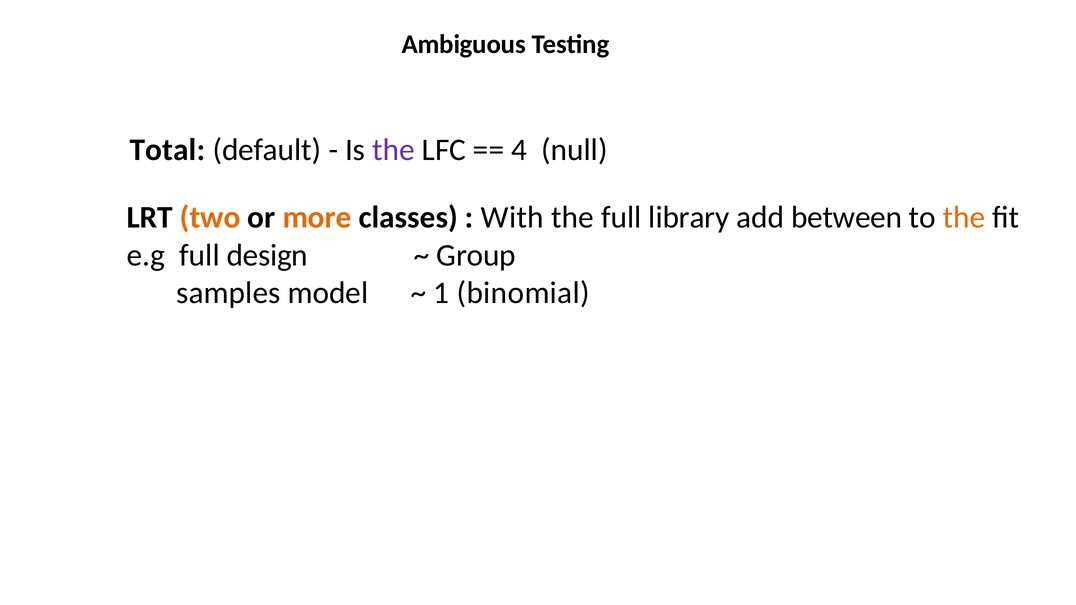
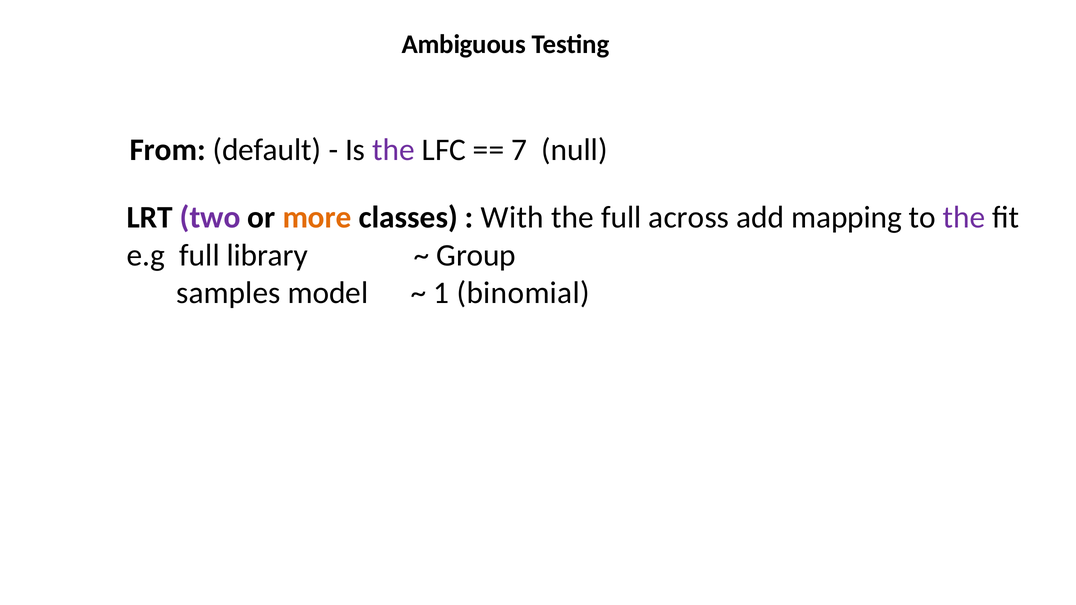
Total: Total -> From
4: 4 -> 7
two colour: orange -> purple
library: library -> across
between: between -> mapping
the at (964, 218) colour: orange -> purple
design: design -> library
